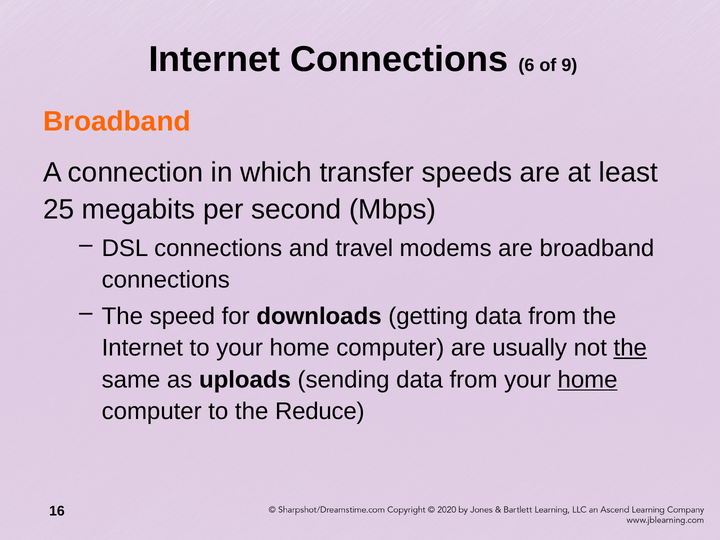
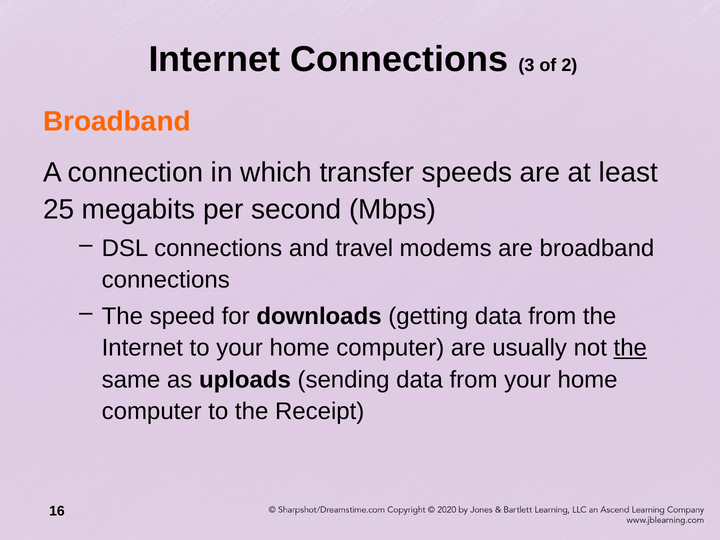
6: 6 -> 3
9: 9 -> 2
home at (588, 380) underline: present -> none
Reduce: Reduce -> Receipt
